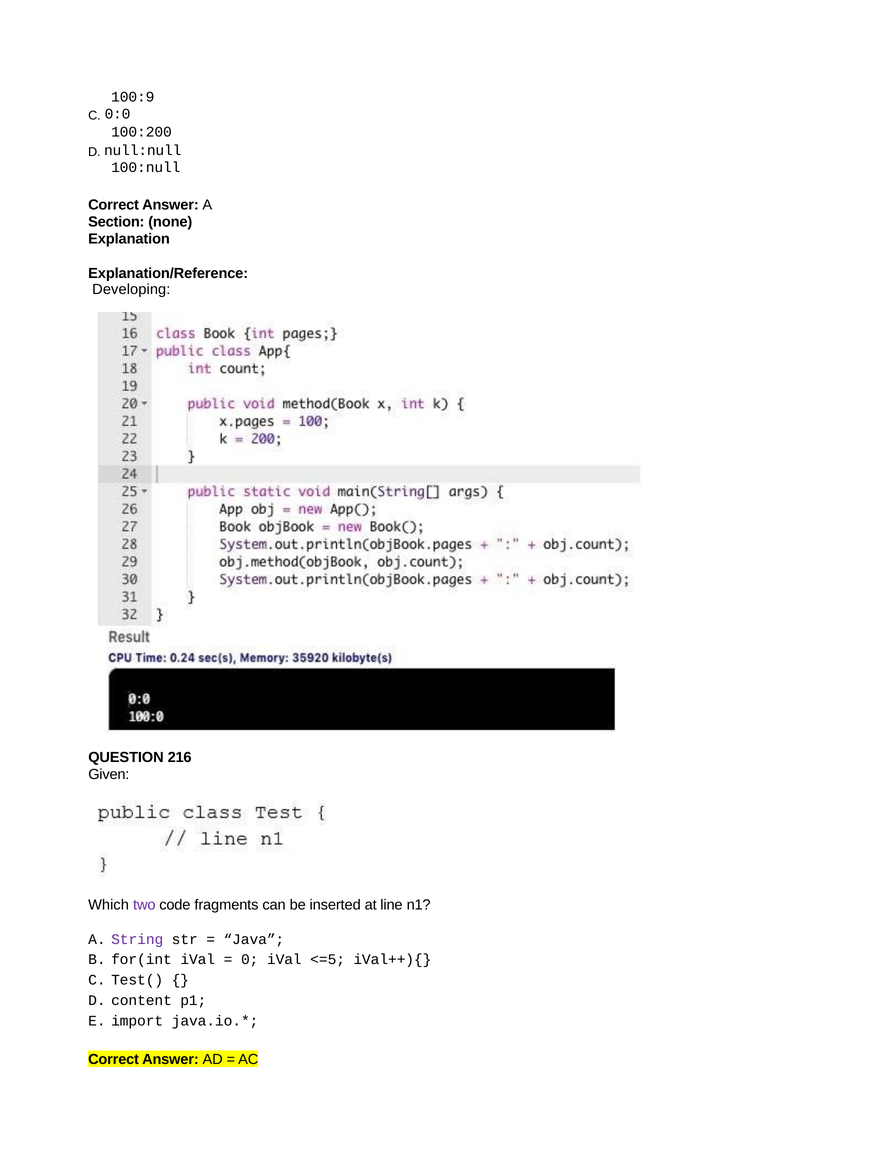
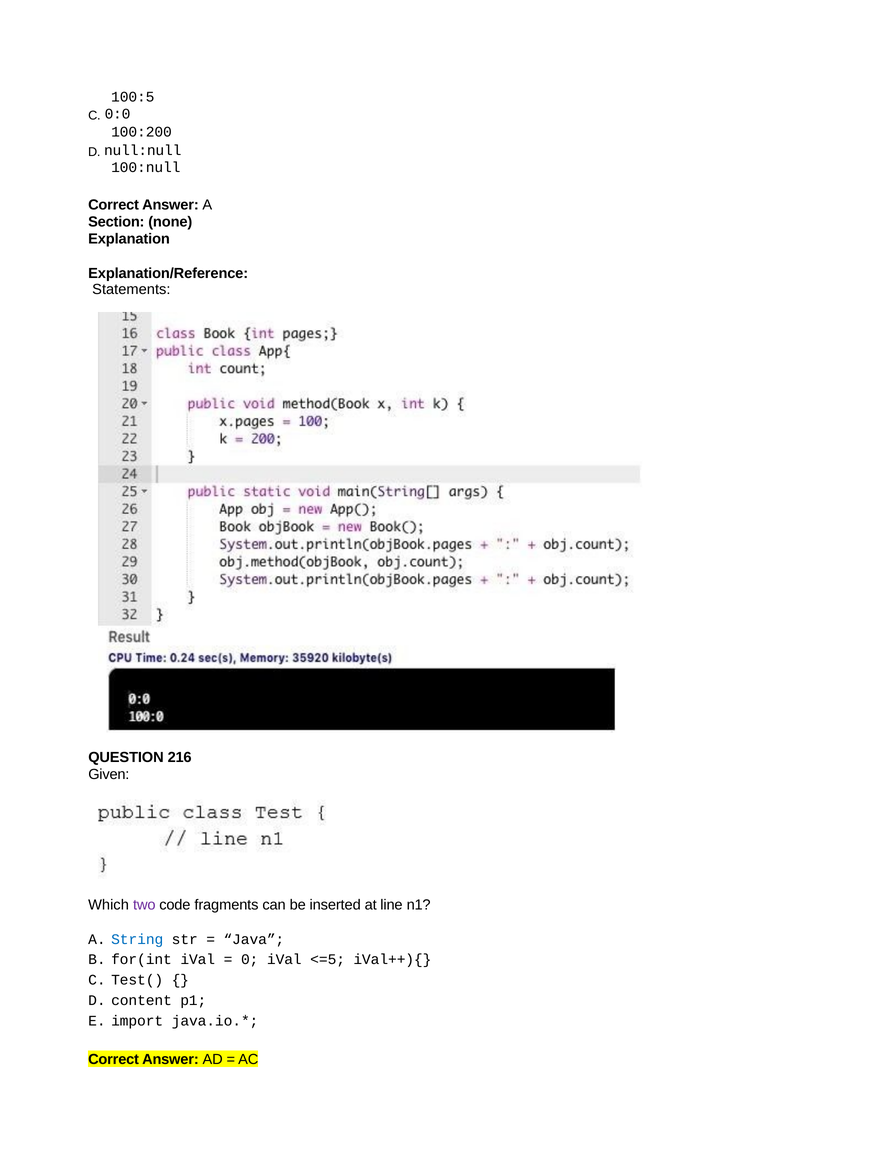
100:9: 100:9 -> 100:5
Developing: Developing -> Statements
String colour: purple -> blue
